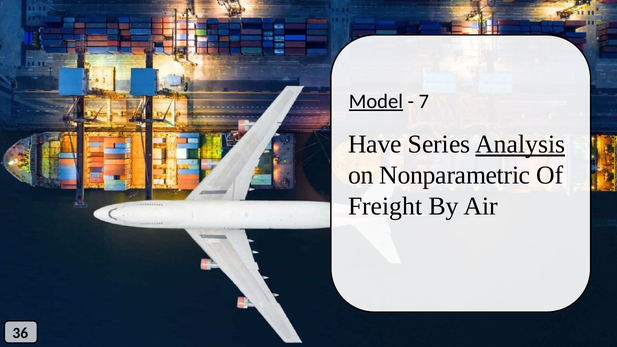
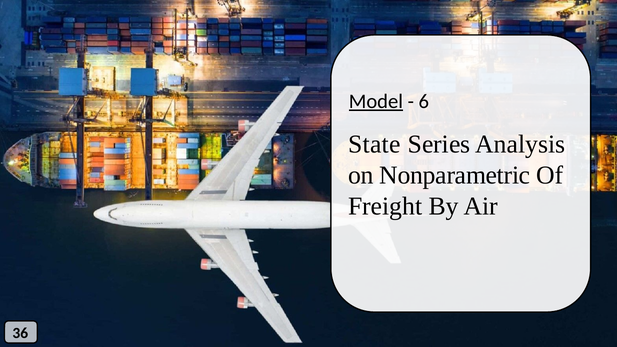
7: 7 -> 6
Have: Have -> State
Analysis underline: present -> none
